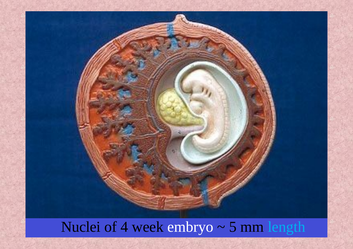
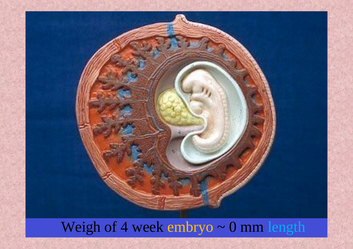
Nuclei: Nuclei -> Weigh
embryo colour: white -> yellow
5: 5 -> 0
